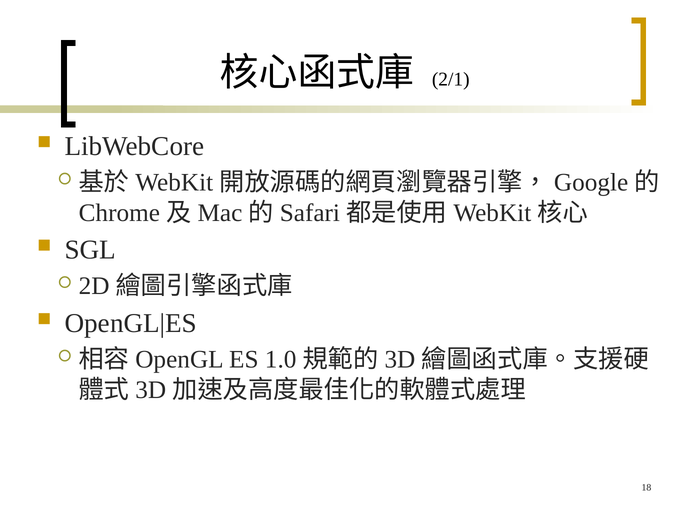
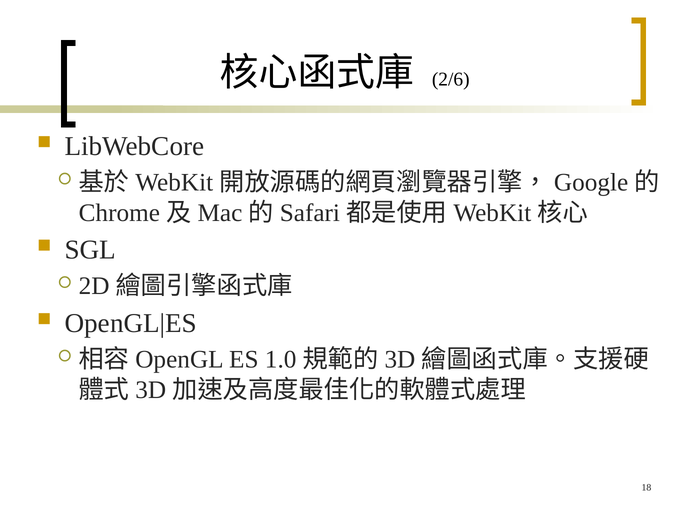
2/1: 2/1 -> 2/6
